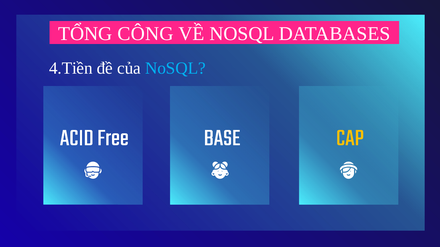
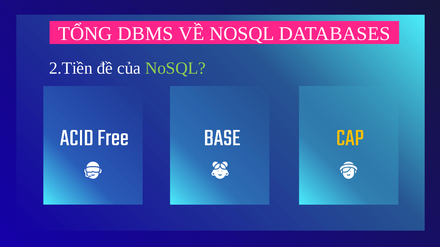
CÔNG: CÔNG -> DBMS
4.Tiền: 4.Tiền -> 2.Tiền
NoSQL at (175, 68) colour: light blue -> light green
